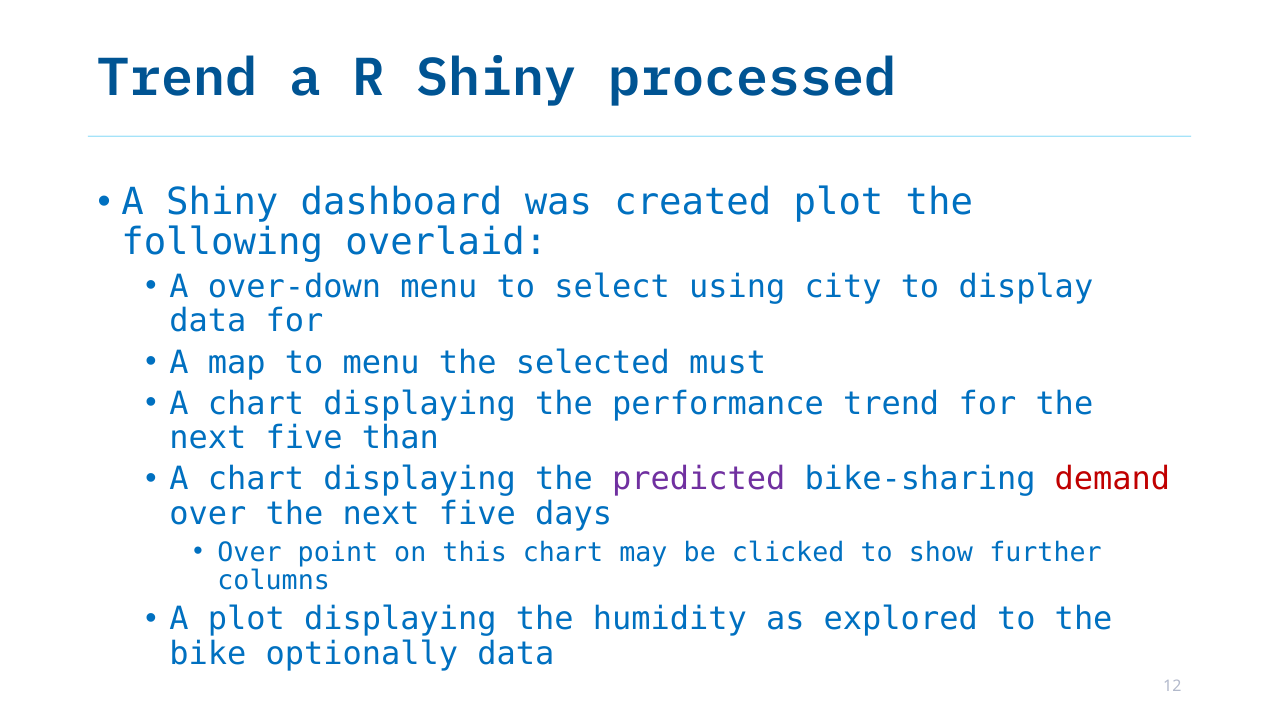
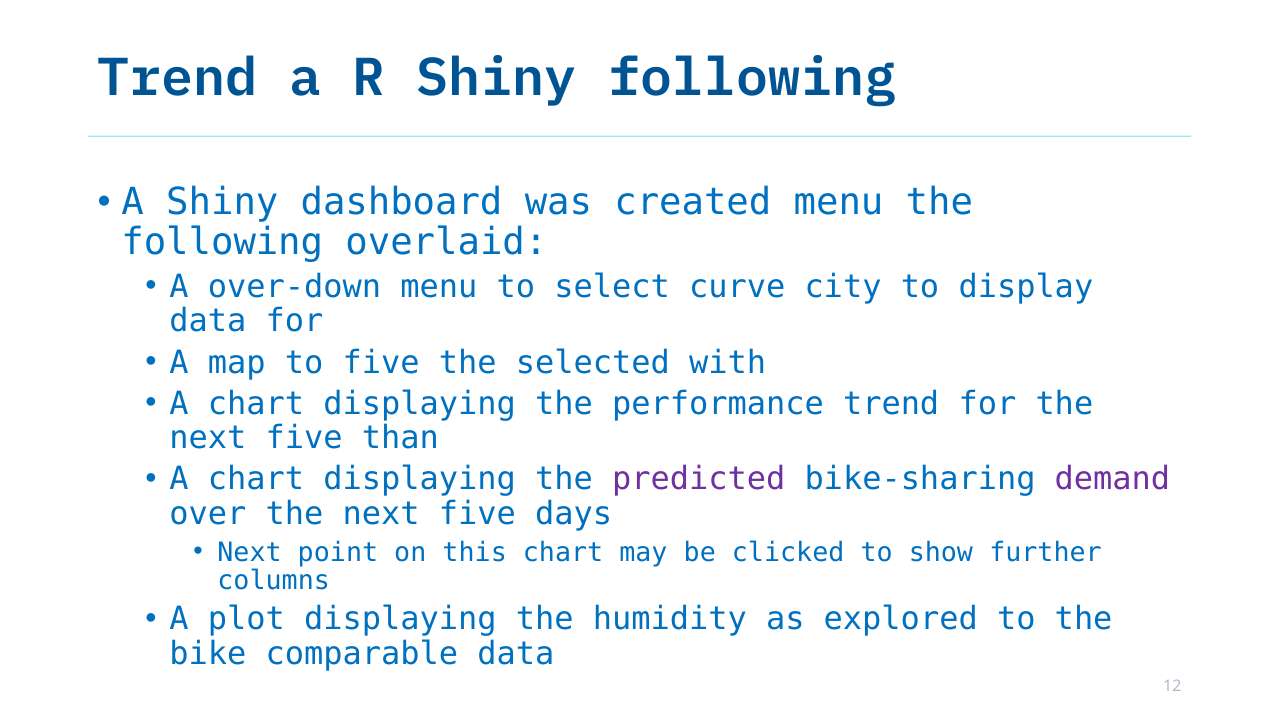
Shiny processed: processed -> following
created plot: plot -> menu
using: using -> curve
to menu: menu -> five
must: must -> with
demand colour: red -> purple
Over at (250, 552): Over -> Next
optionally: optionally -> comparable
